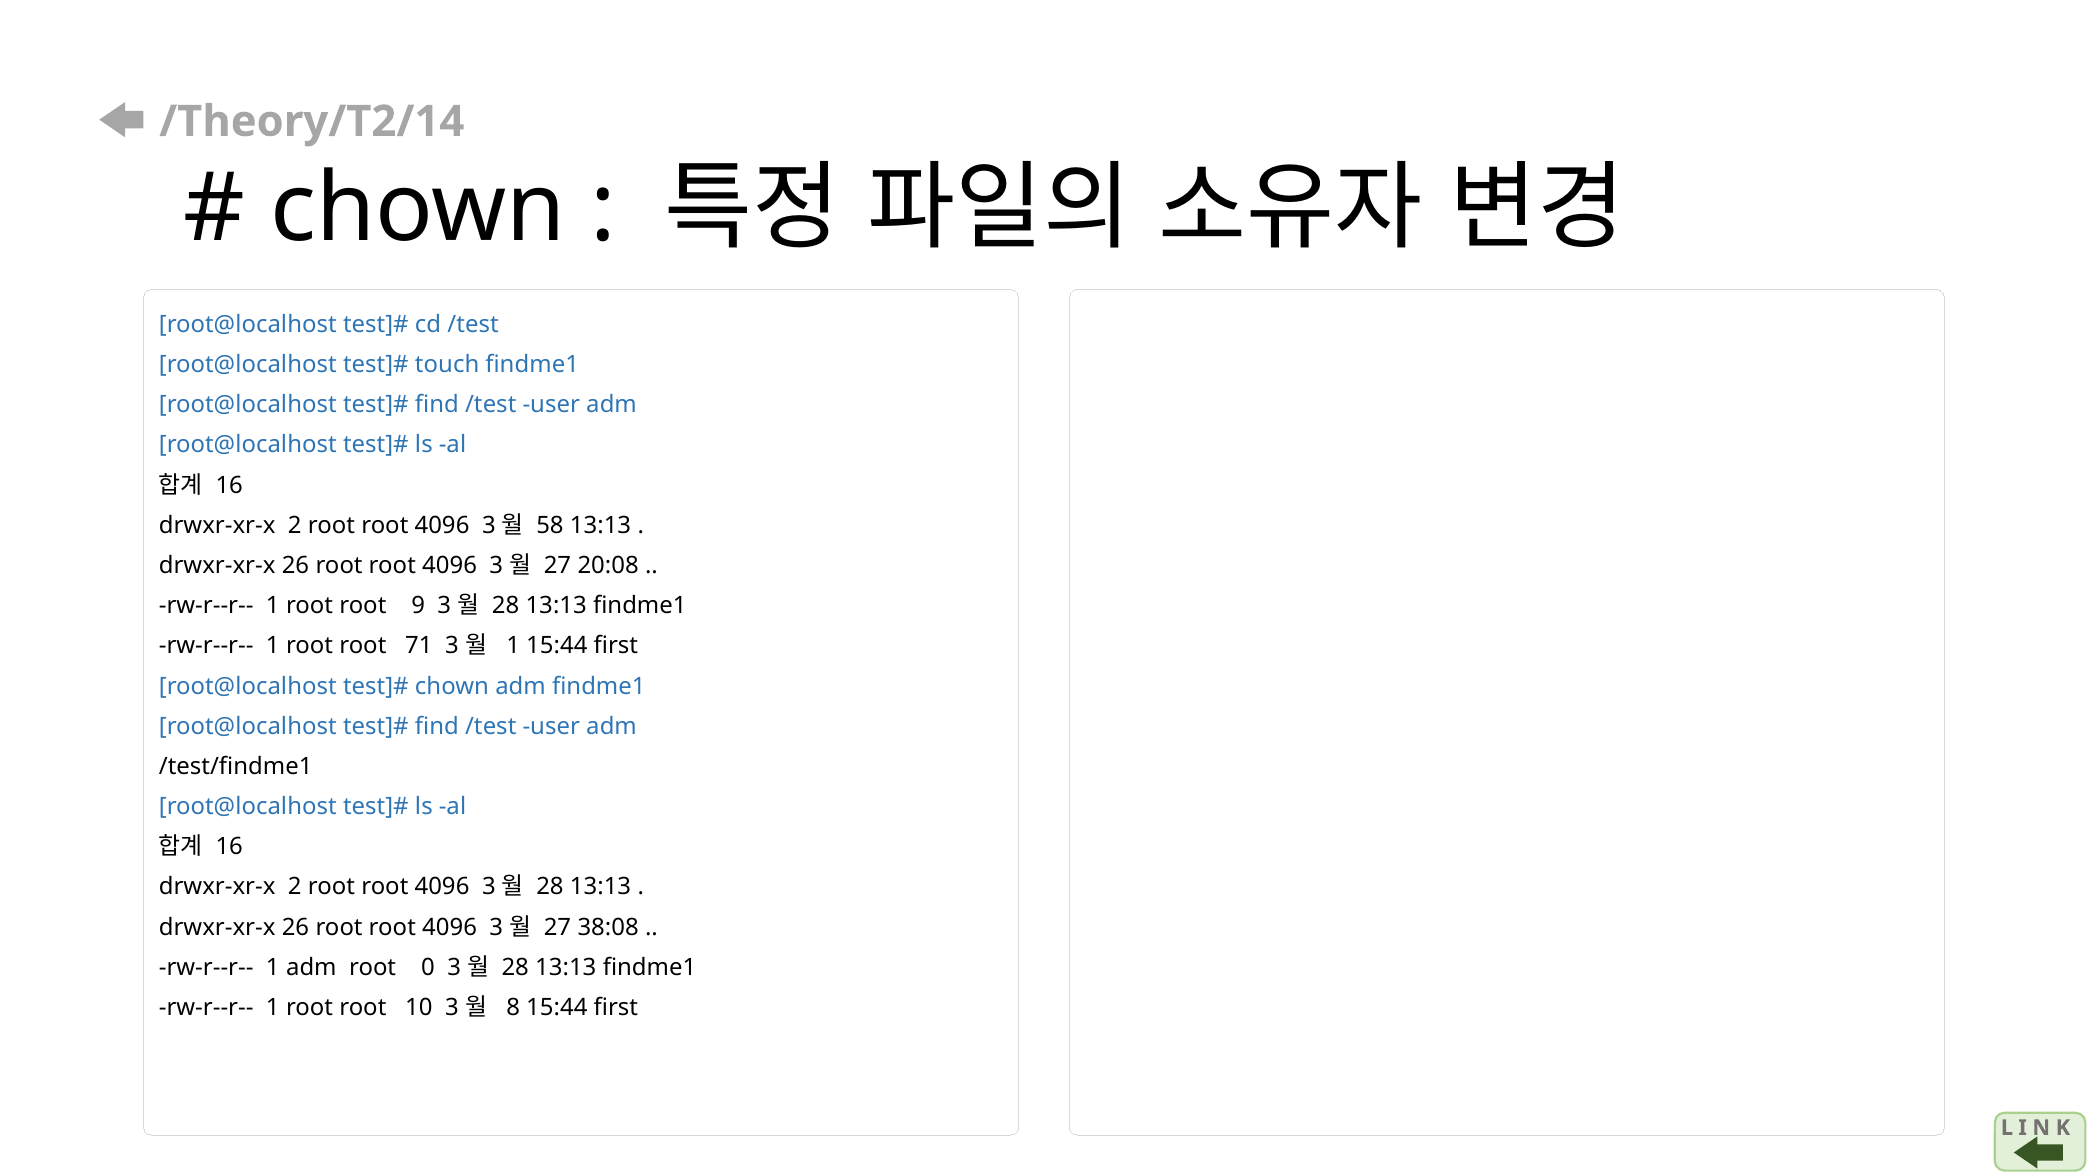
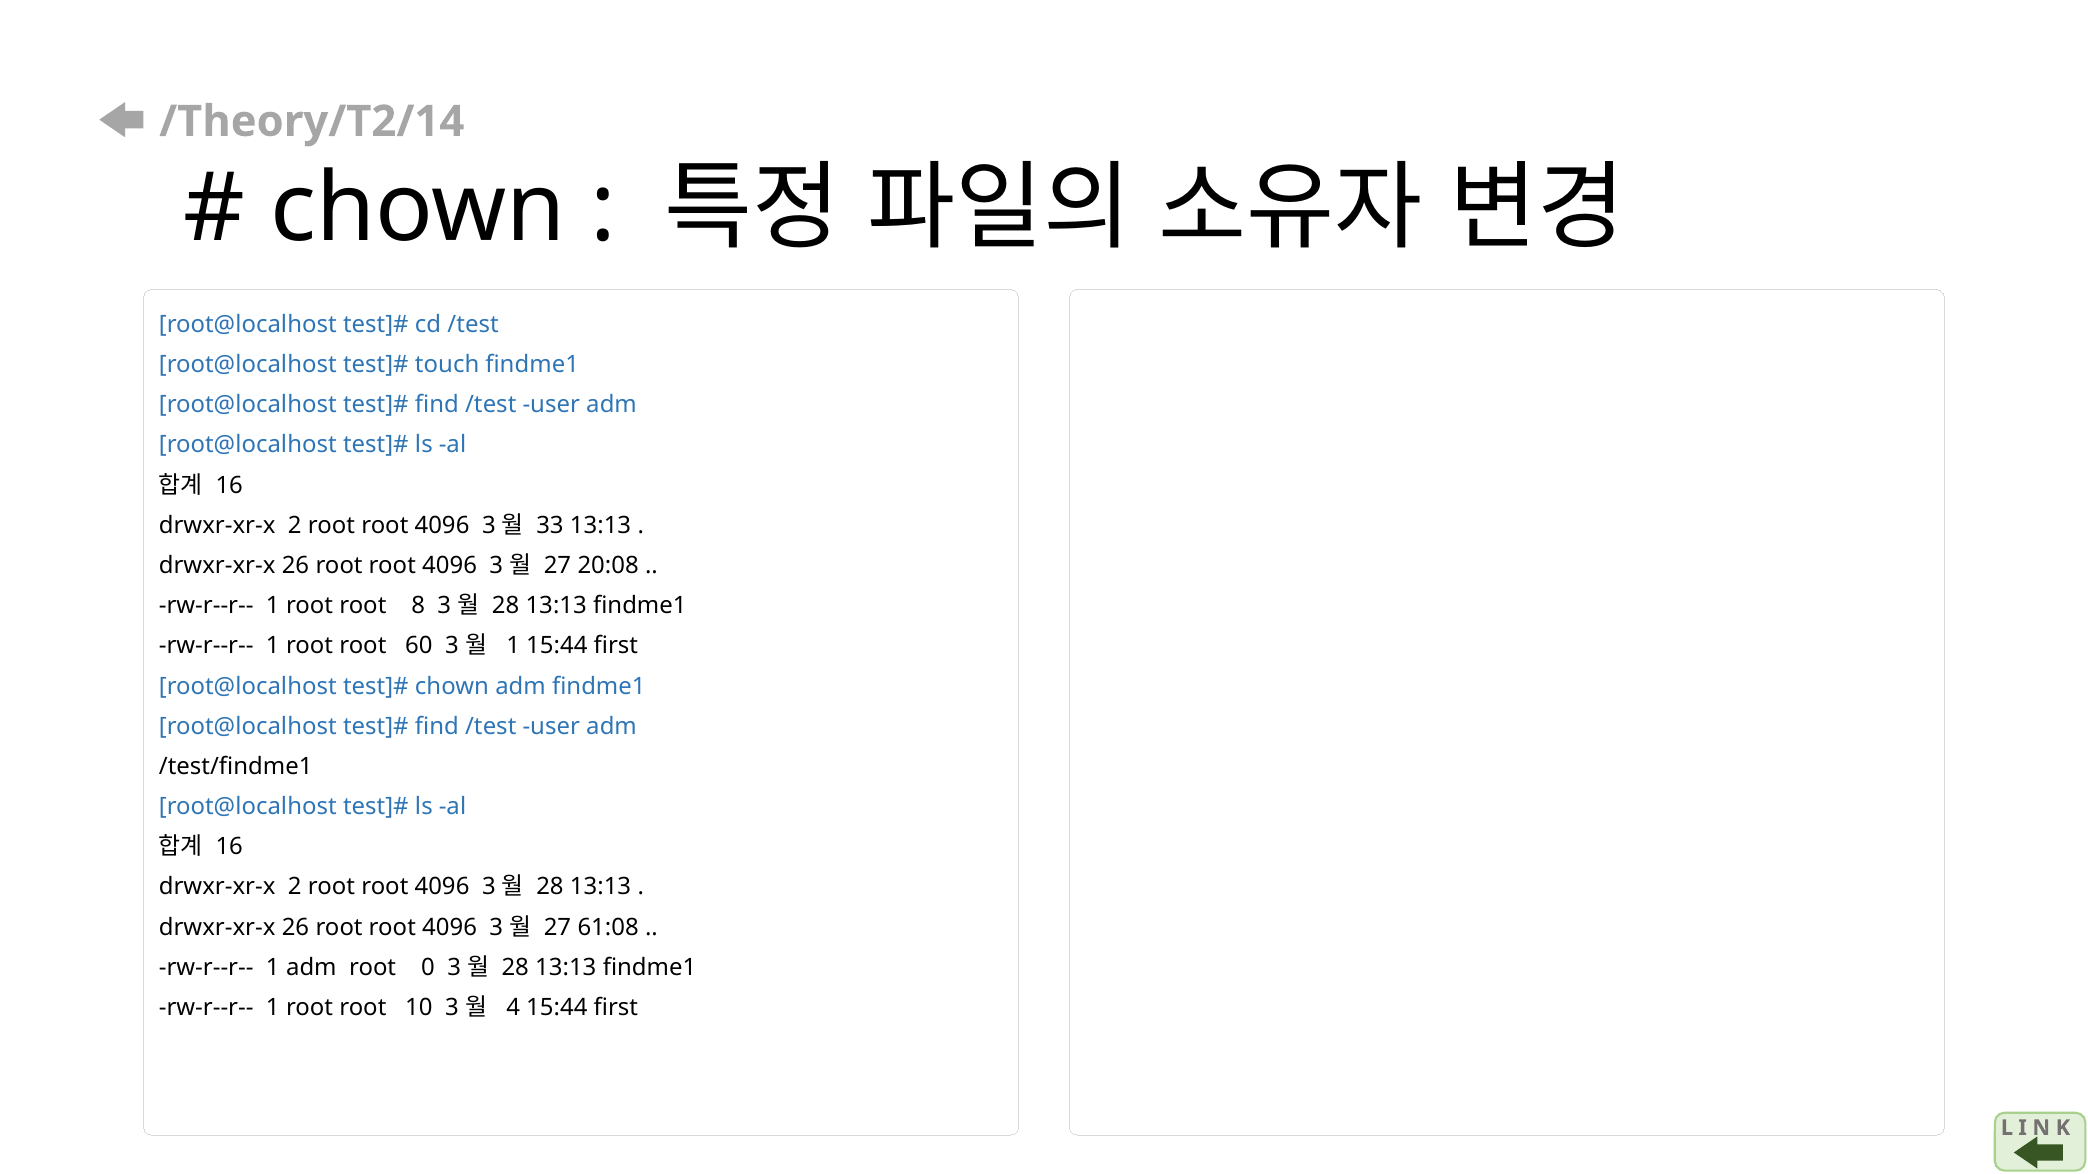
58: 58 -> 33
9: 9 -> 8
71: 71 -> 60
38:08: 38:08 -> 61:08
8: 8 -> 4
